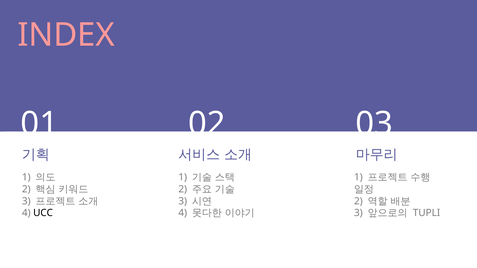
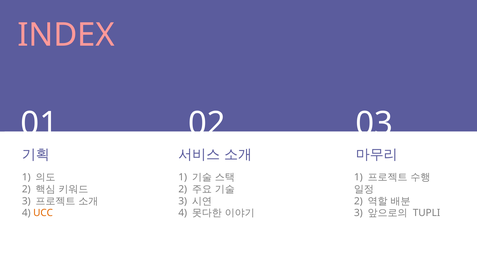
UCC colour: black -> orange
